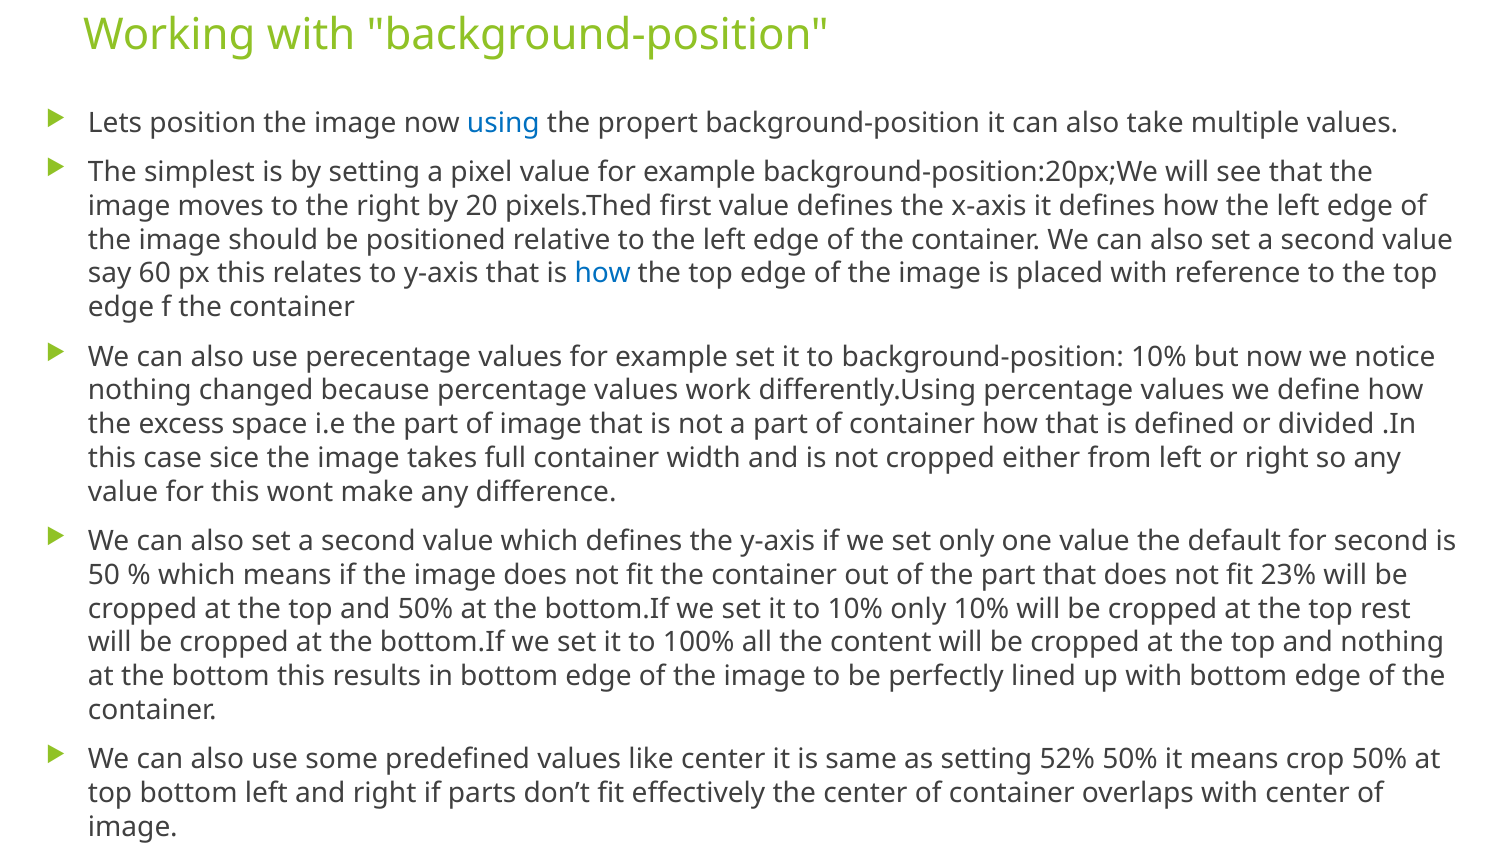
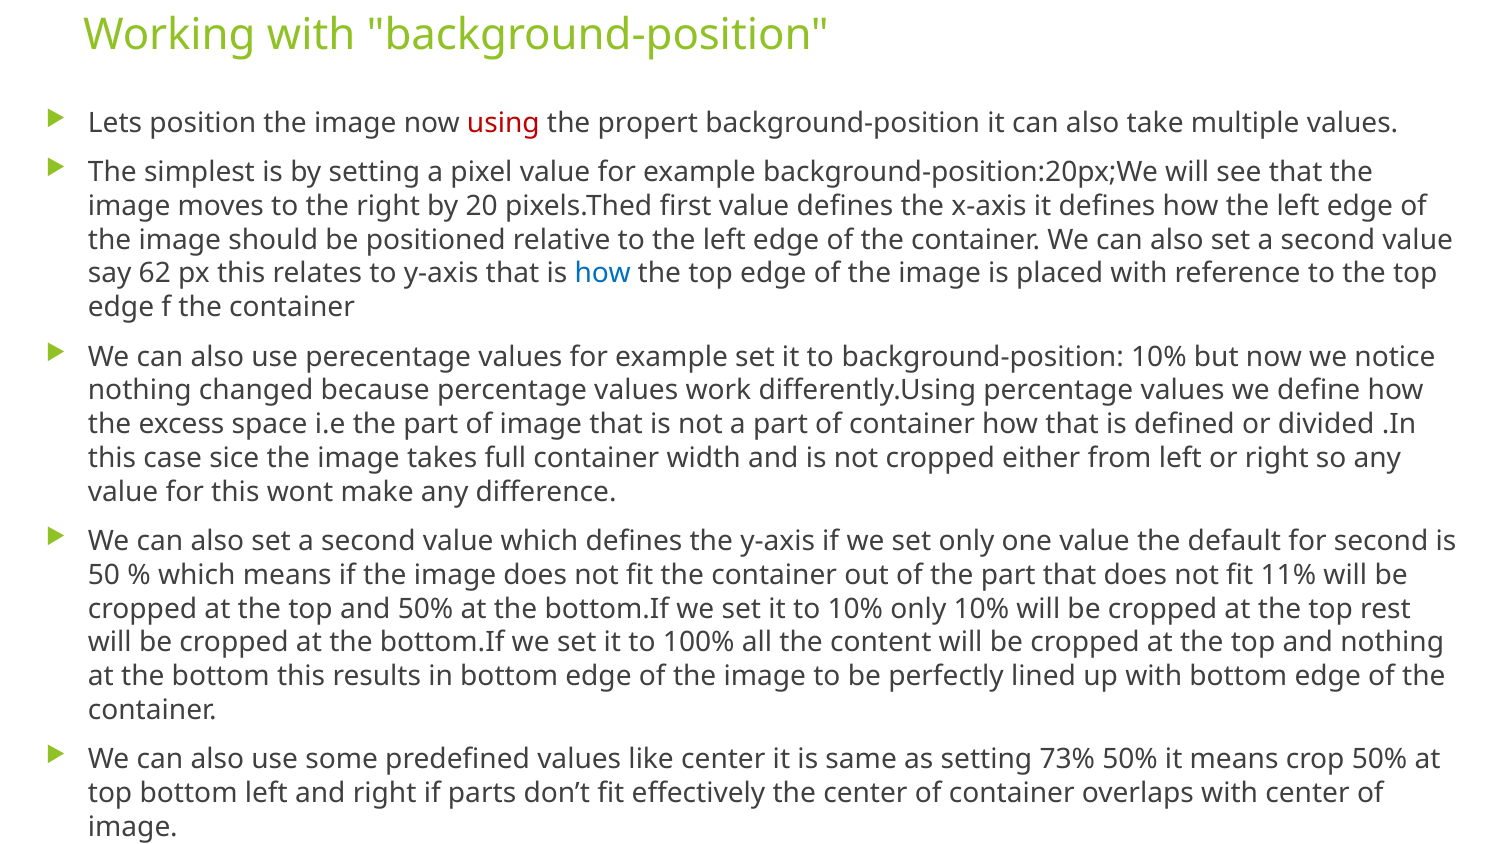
using colour: blue -> red
60: 60 -> 62
23%: 23% -> 11%
52%: 52% -> 73%
